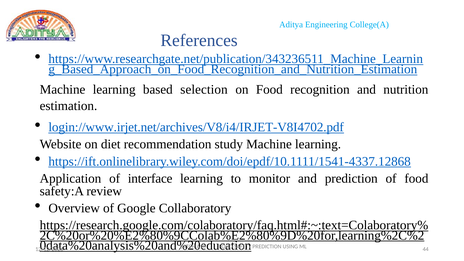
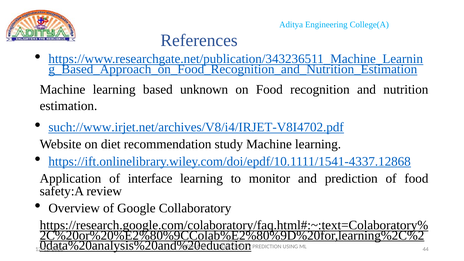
selection: selection -> unknown
login://www.irjet.net/archives/V8/i4/IRJET-V8I4702.pdf: login://www.irjet.net/archives/V8/i4/IRJET-V8I4702.pdf -> such://www.irjet.net/archives/V8/i4/IRJET-V8I4702.pdf
